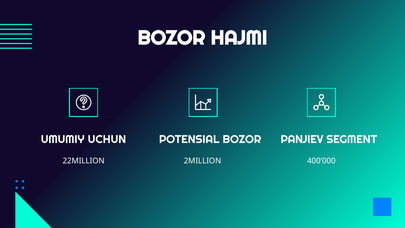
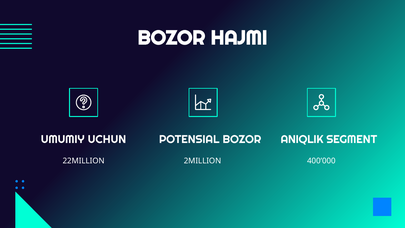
PANJIEV: PANJIEV -> ANIQLIK
